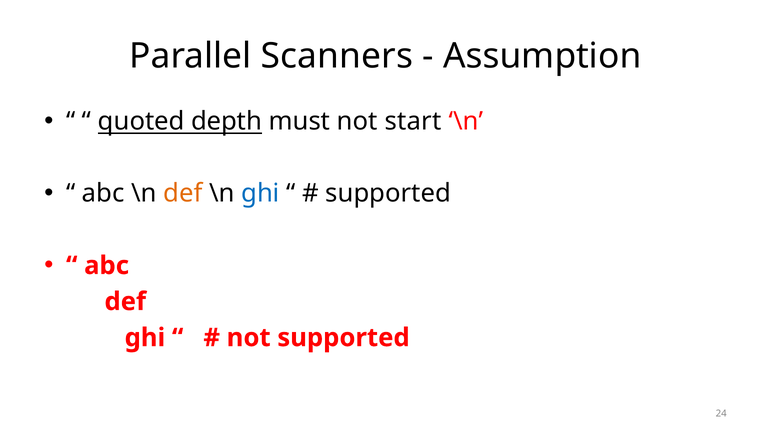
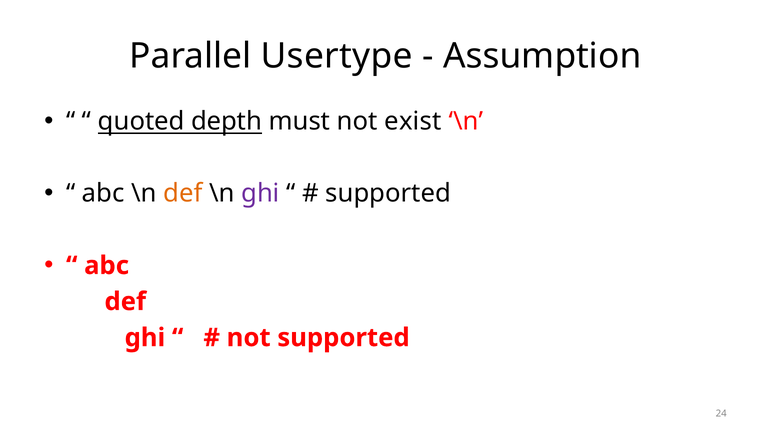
Scanners: Scanners -> Usertype
start: start -> exist
ghi at (260, 193) colour: blue -> purple
